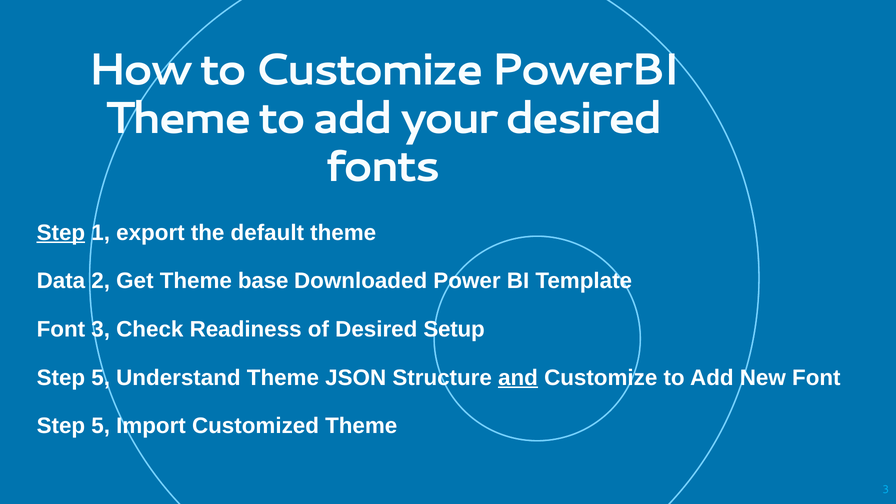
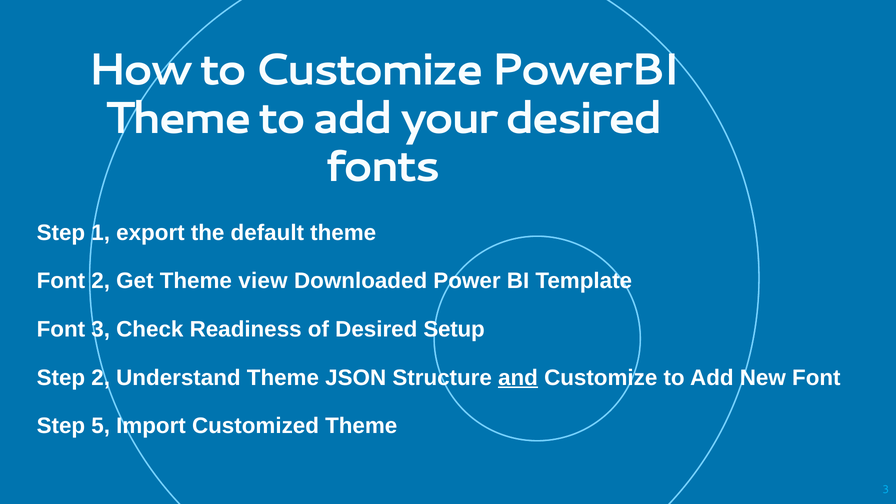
Step at (61, 233) underline: present -> none
Data at (61, 281): Data -> Font
base: base -> view
5 at (101, 378): 5 -> 2
